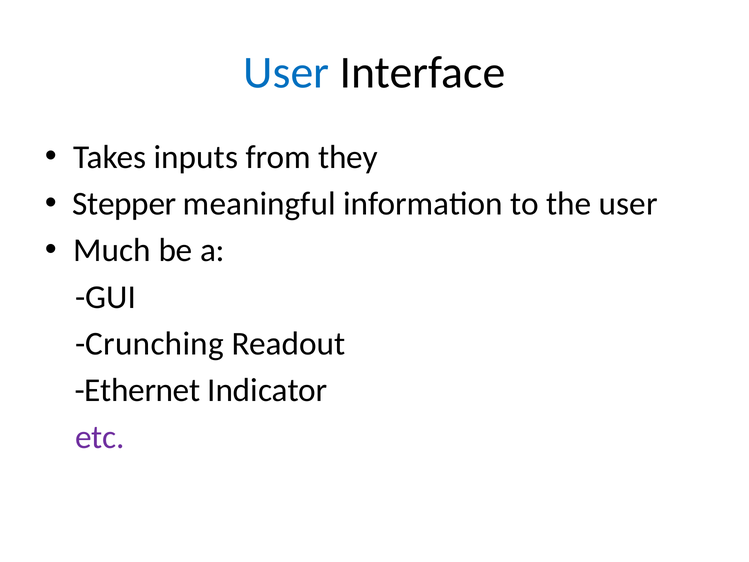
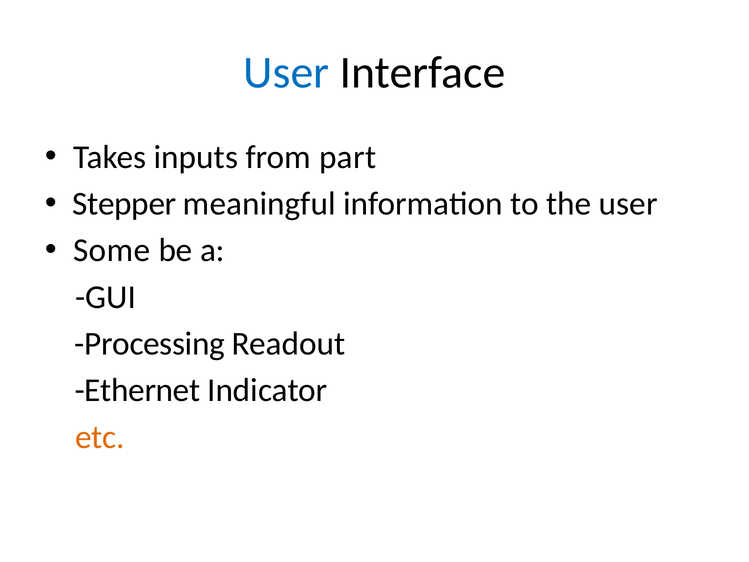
they: they -> part
Much: Much -> Some
Crunching: Crunching -> Processing
etc colour: purple -> orange
